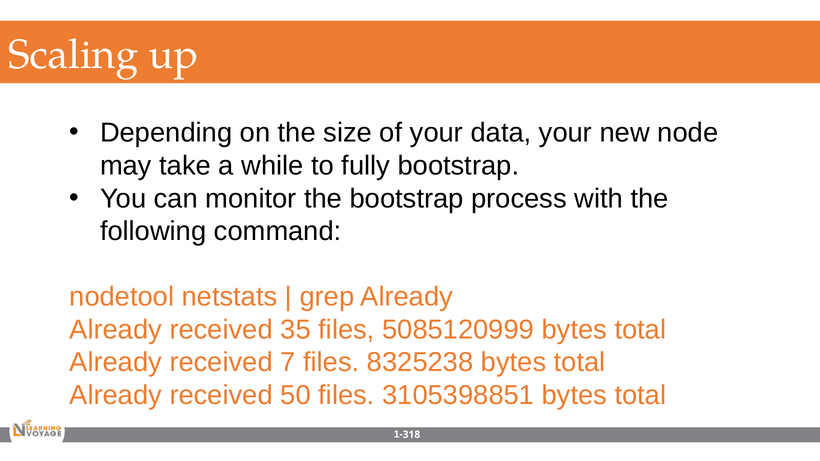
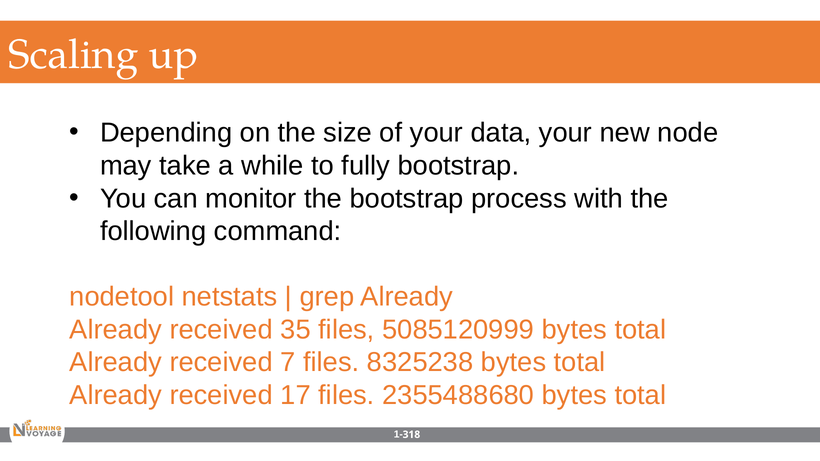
50: 50 -> 17
3105398851: 3105398851 -> 2355488680
